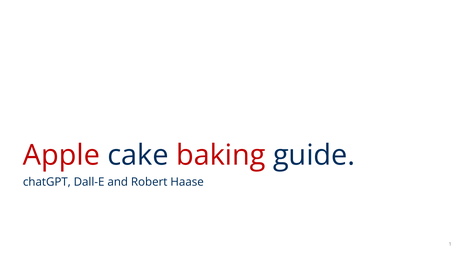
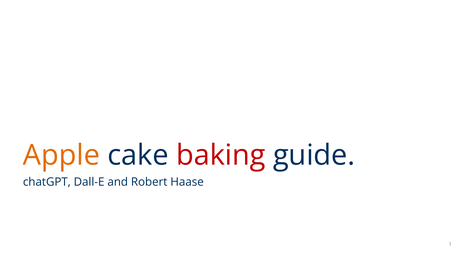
Apple colour: red -> orange
